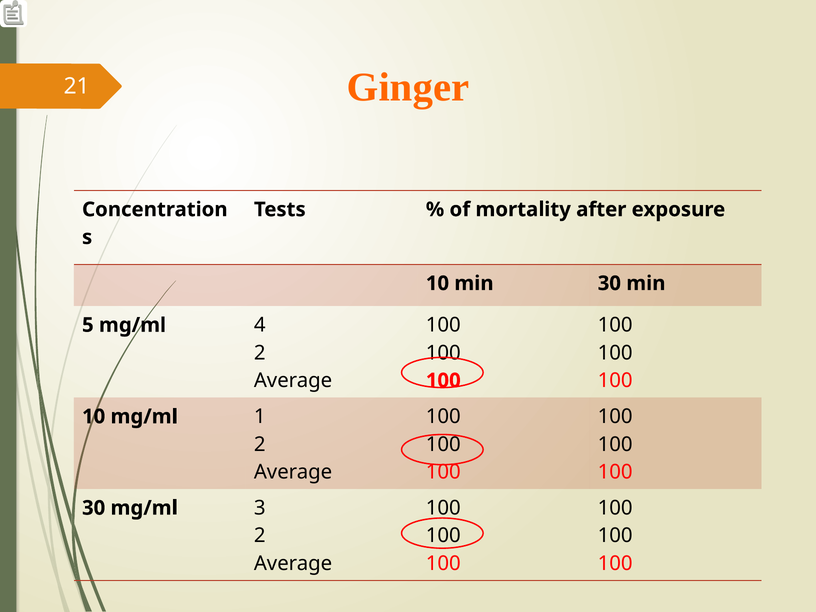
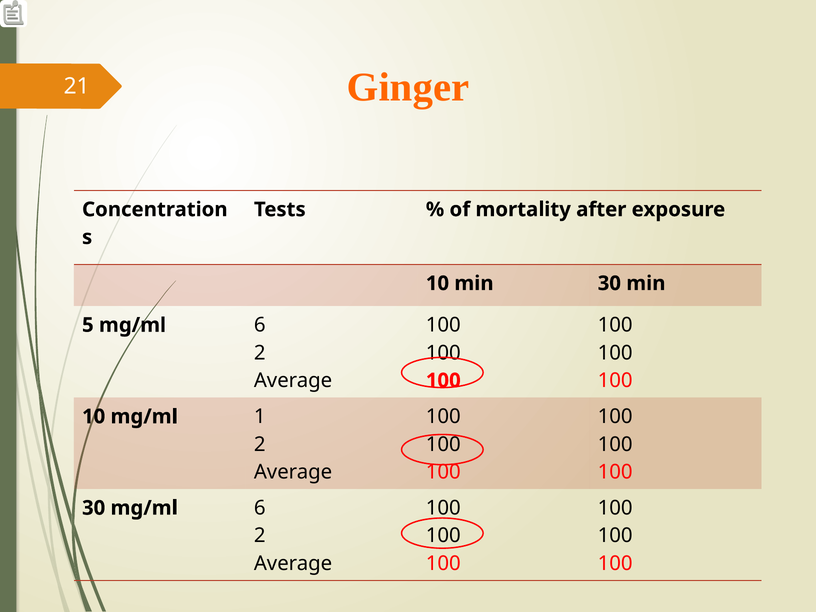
5 mg/ml 4: 4 -> 6
30 mg/ml 3: 3 -> 6
